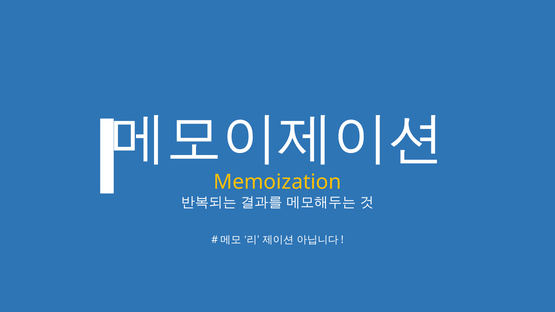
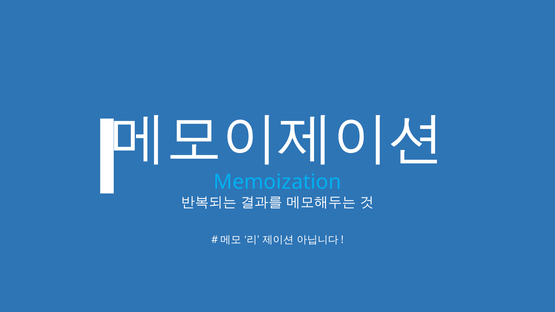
Memoization colour: yellow -> light blue
